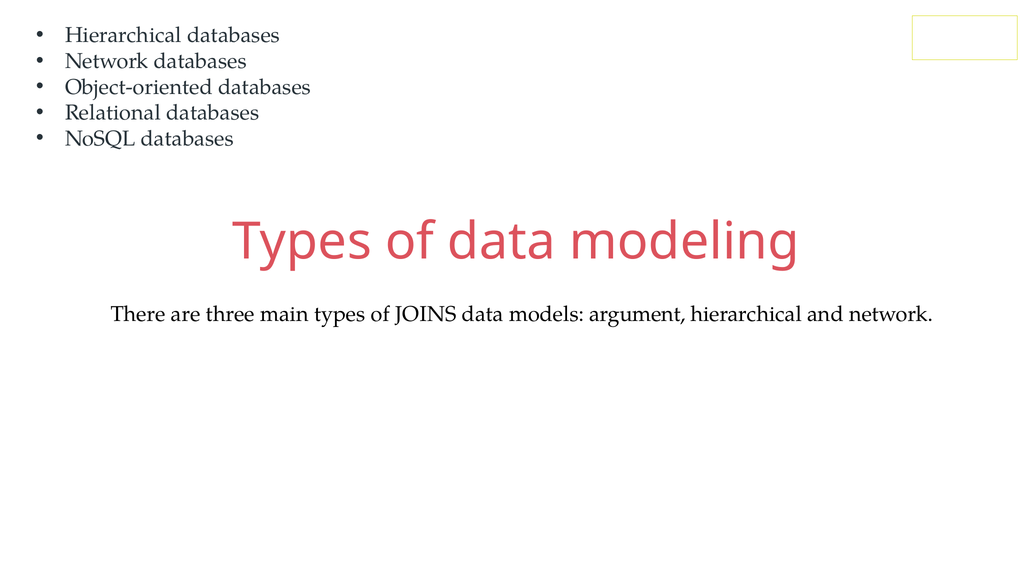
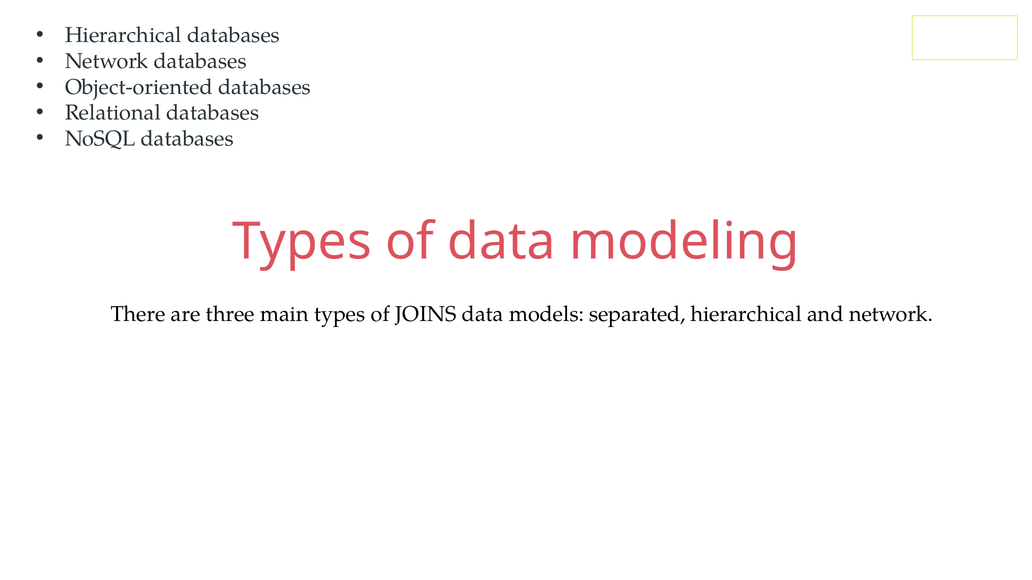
argument: argument -> separated
